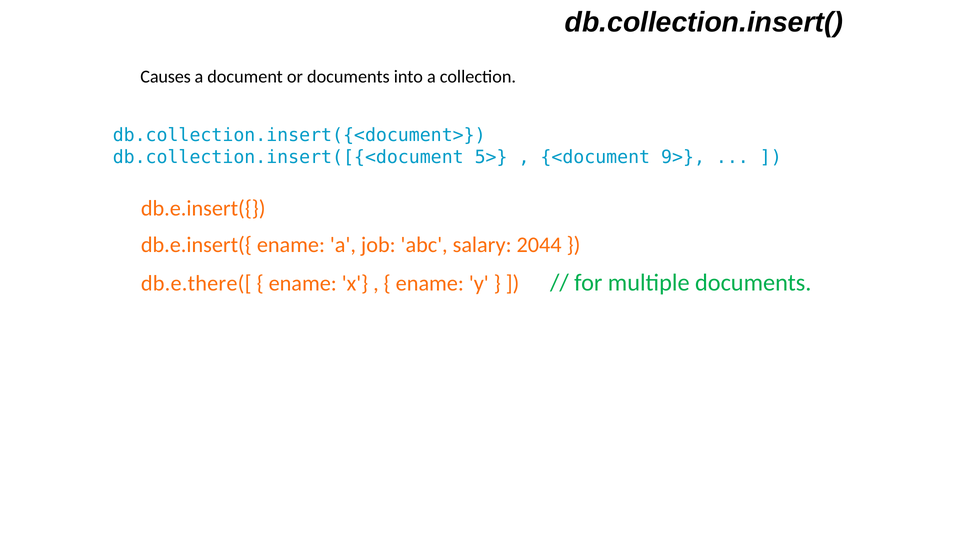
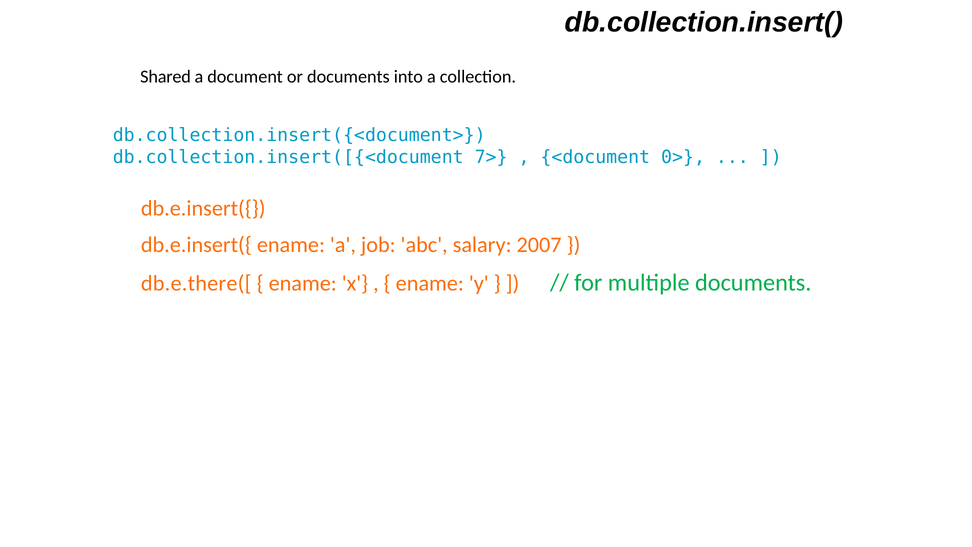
Causes: Causes -> Shared
5>: 5> -> 7>
9>: 9> -> 0>
2044: 2044 -> 2007
